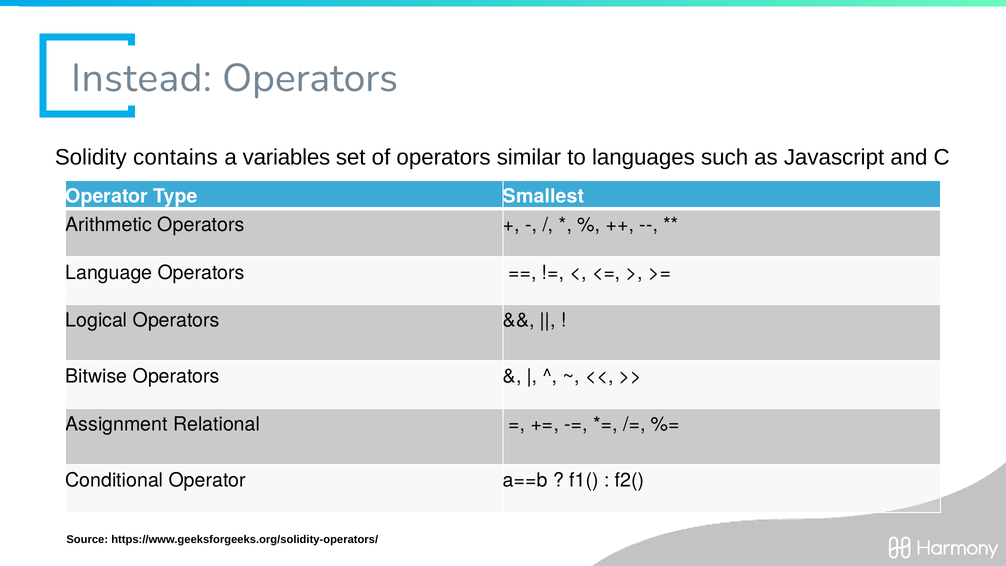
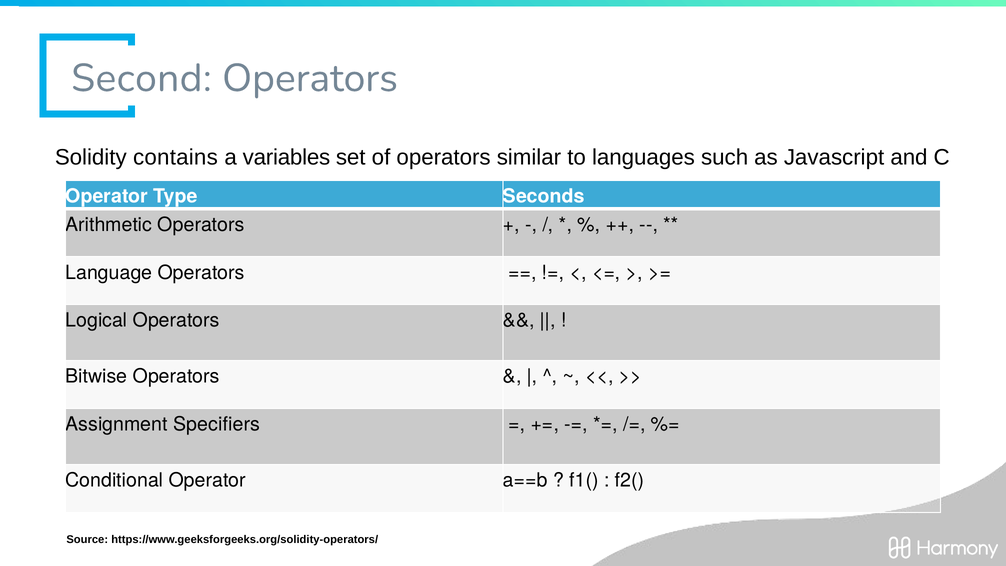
Instead: Instead -> Second
Smallest: Smallest -> Seconds
Relational: Relational -> Specifiers
